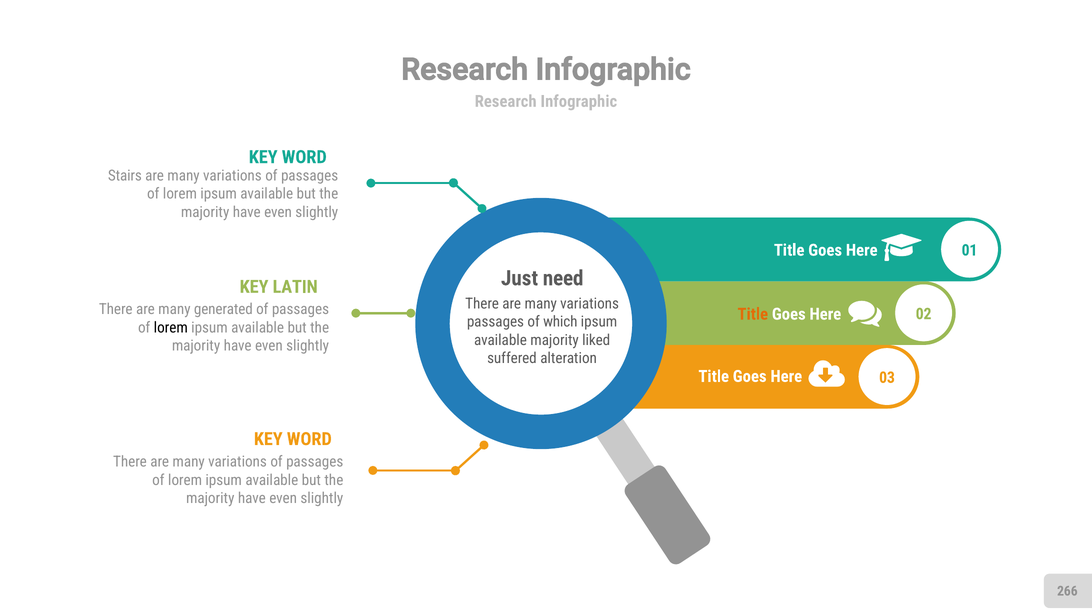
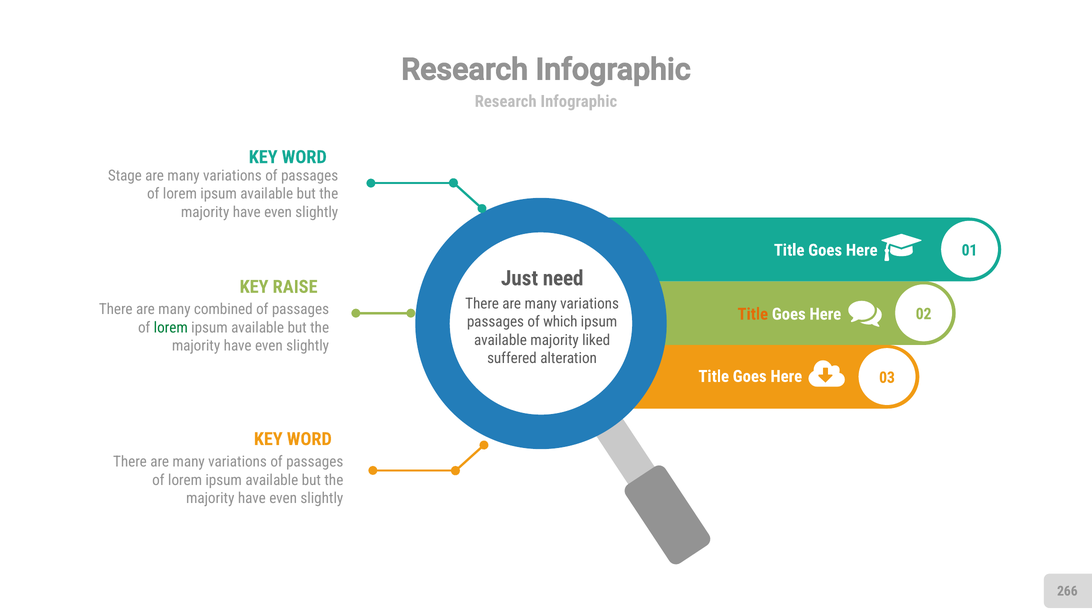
Stairs: Stairs -> Stage
LATIN: LATIN -> RAISE
generated: generated -> combined
lorem at (171, 328) colour: black -> green
